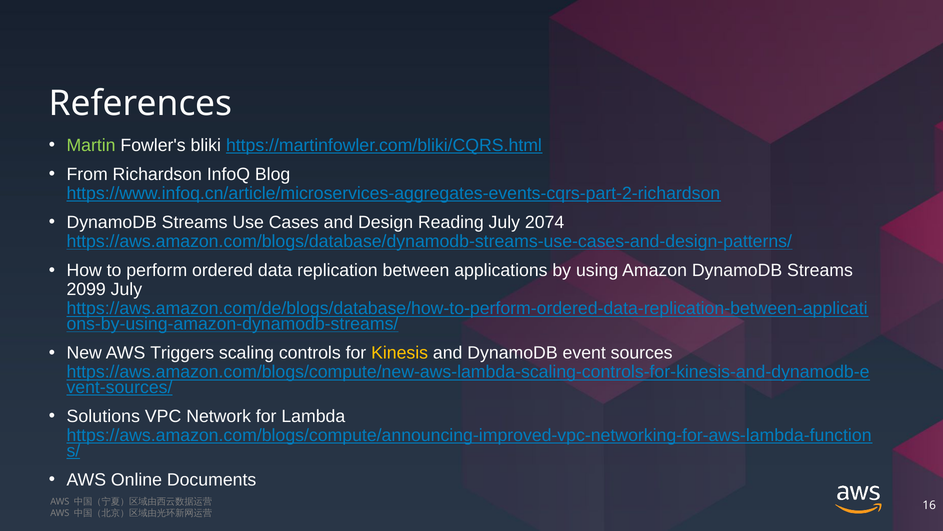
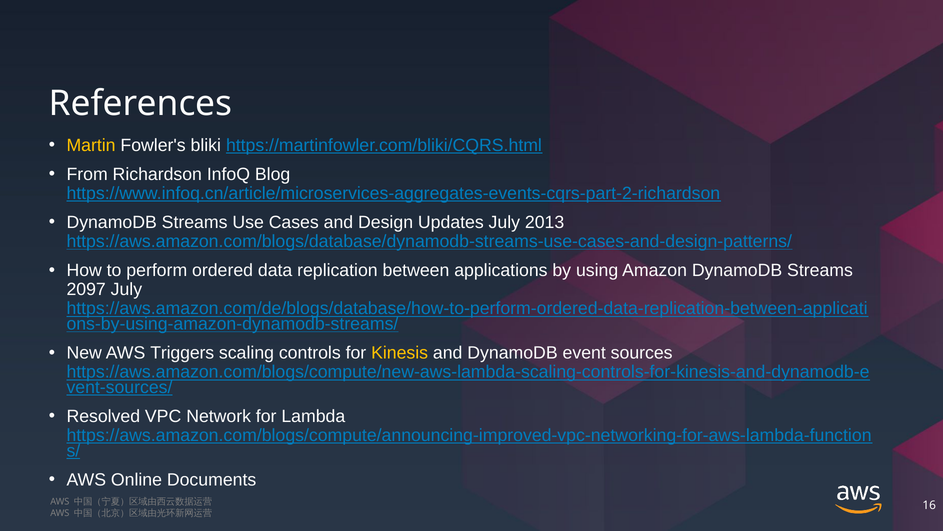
Martin colour: light green -> yellow
Reading: Reading -> Updates
2074: 2074 -> 2013
2099: 2099 -> 2097
Solutions: Solutions -> Resolved
